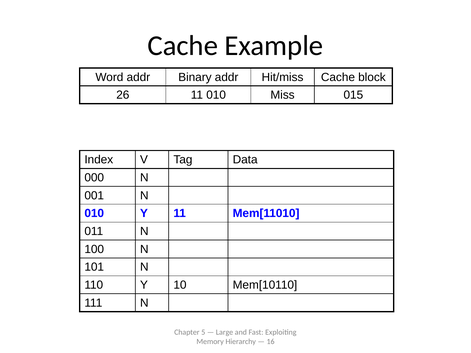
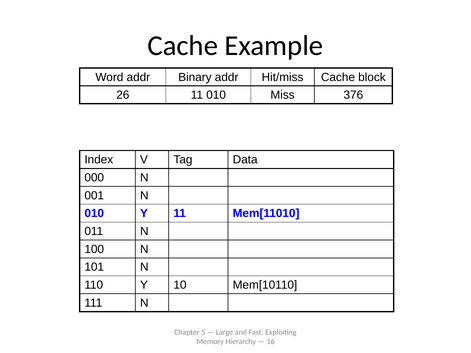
015: 015 -> 376
